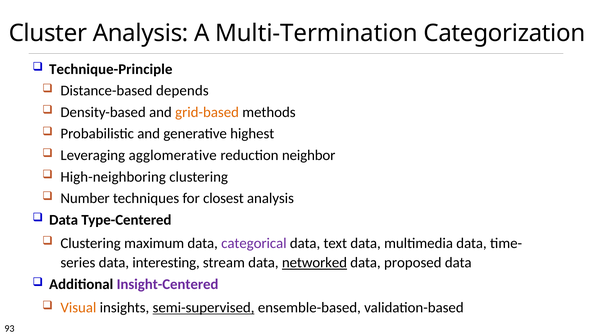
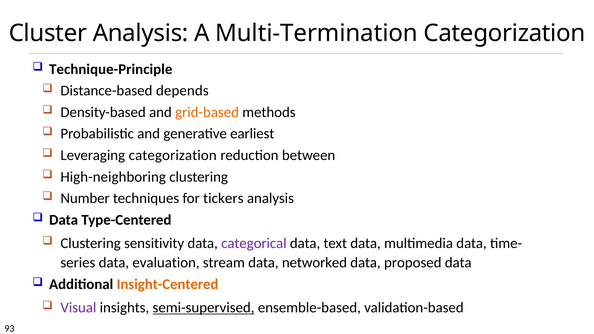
highest: highest -> earliest
Leveraging agglomerative: agglomerative -> categorization
neighbor: neighbor -> between
closest: closest -> tickers
maximum: maximum -> sensitivity
interesting: interesting -> evaluation
networked underline: present -> none
Insight-Centered colour: purple -> orange
Visual colour: orange -> purple
